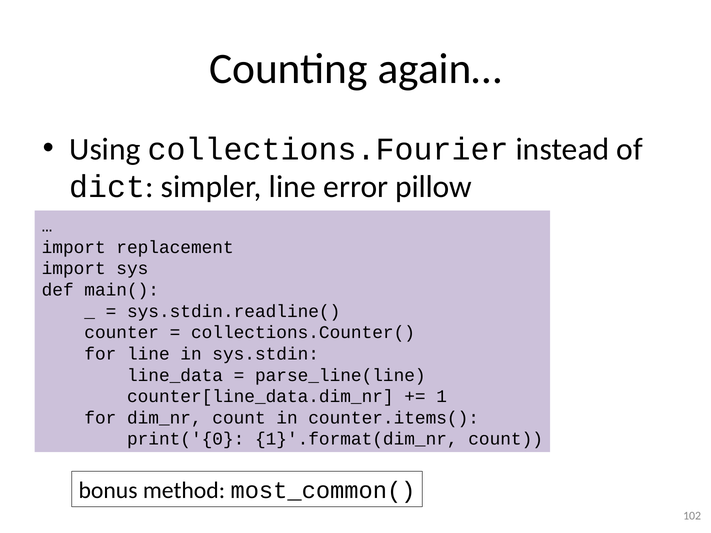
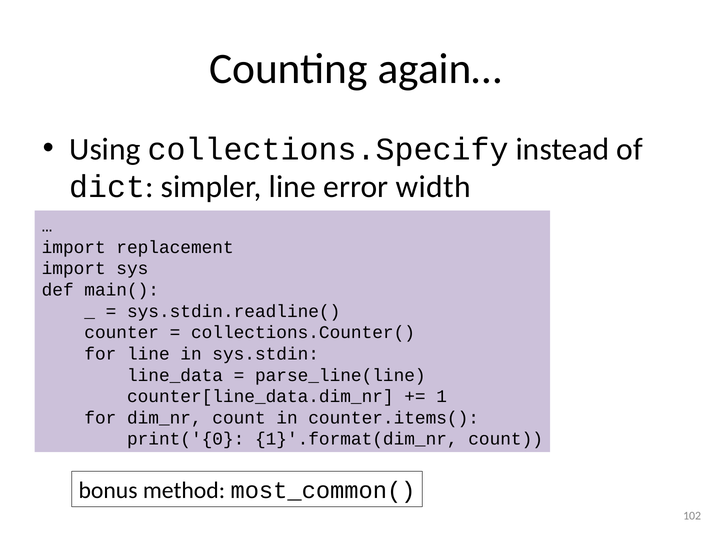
collections.Fourier: collections.Fourier -> collections.Specify
pillow: pillow -> width
